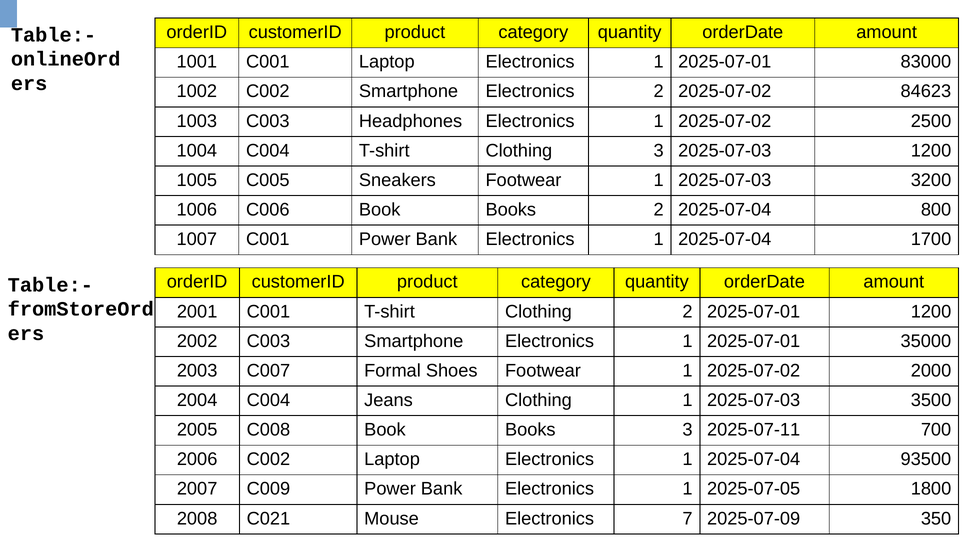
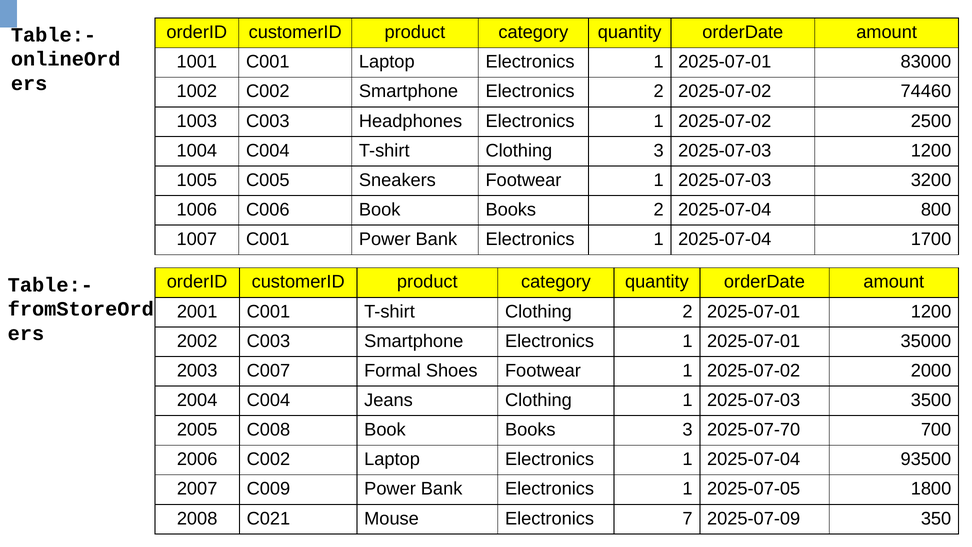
84623: 84623 -> 74460
2025-07-11: 2025-07-11 -> 2025-07-70
